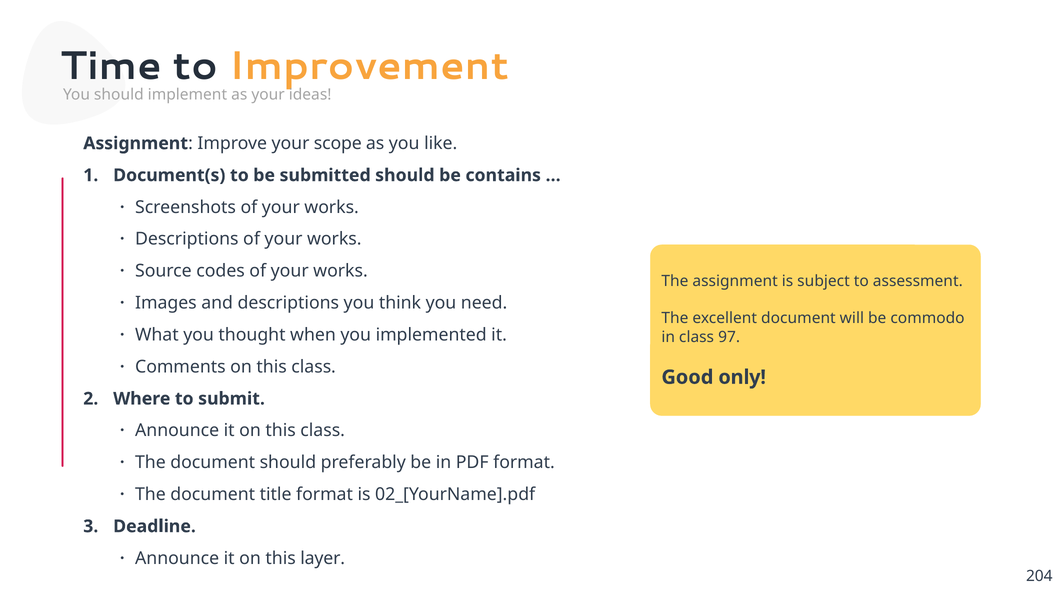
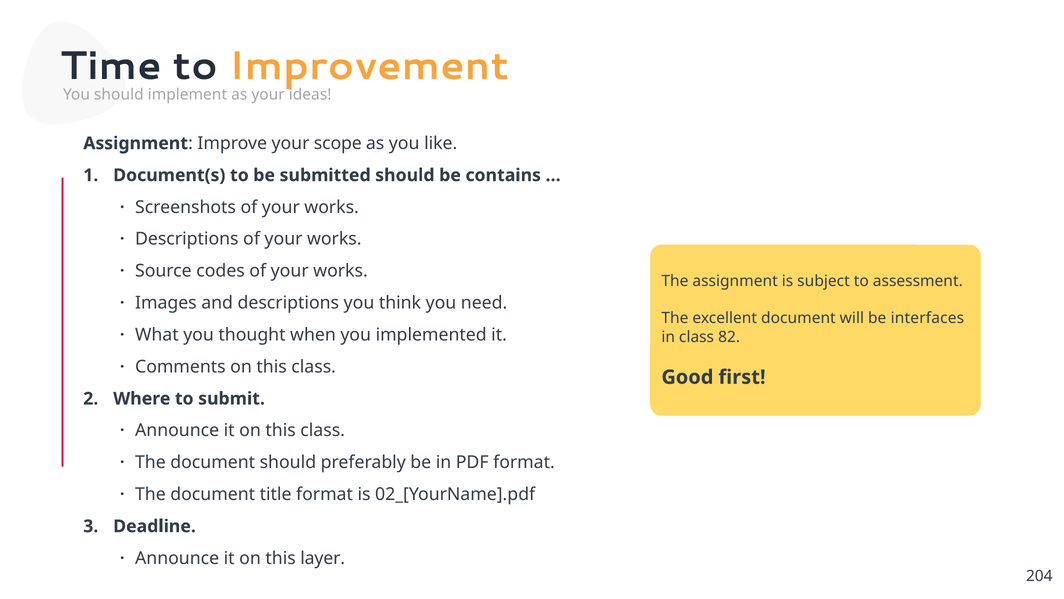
commodo: commodo -> interfaces
97: 97 -> 82
only: only -> first
